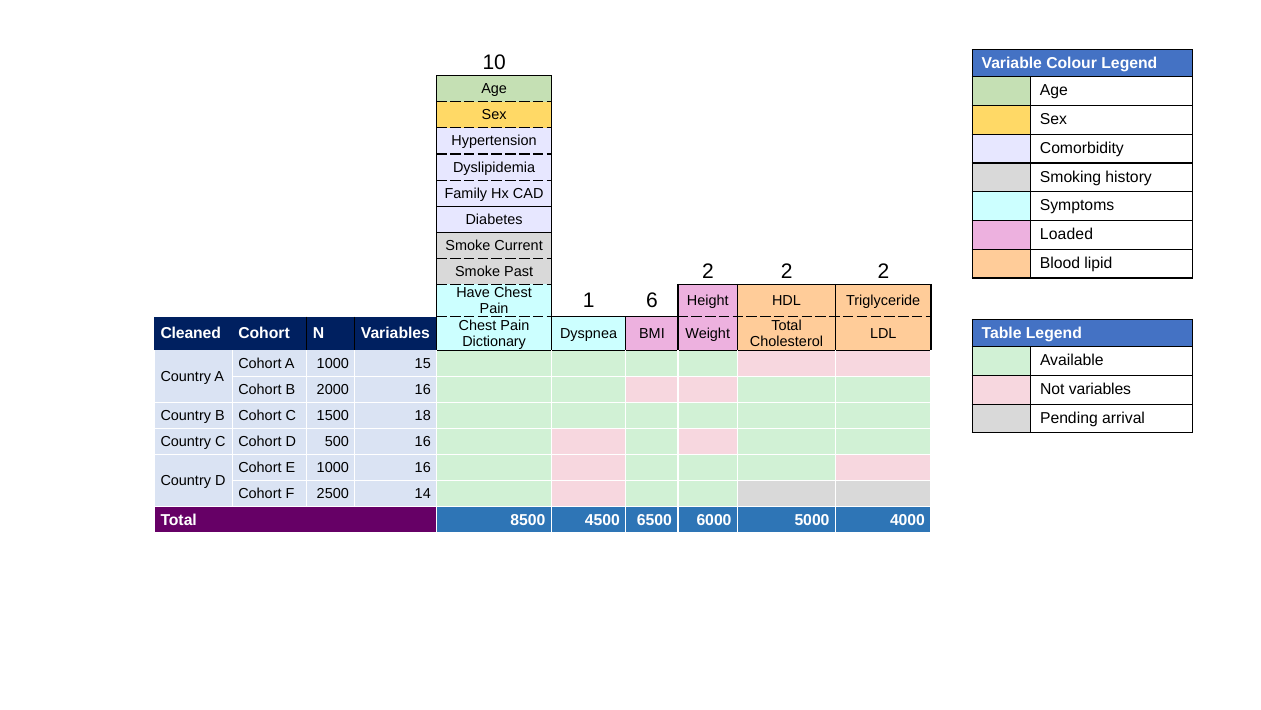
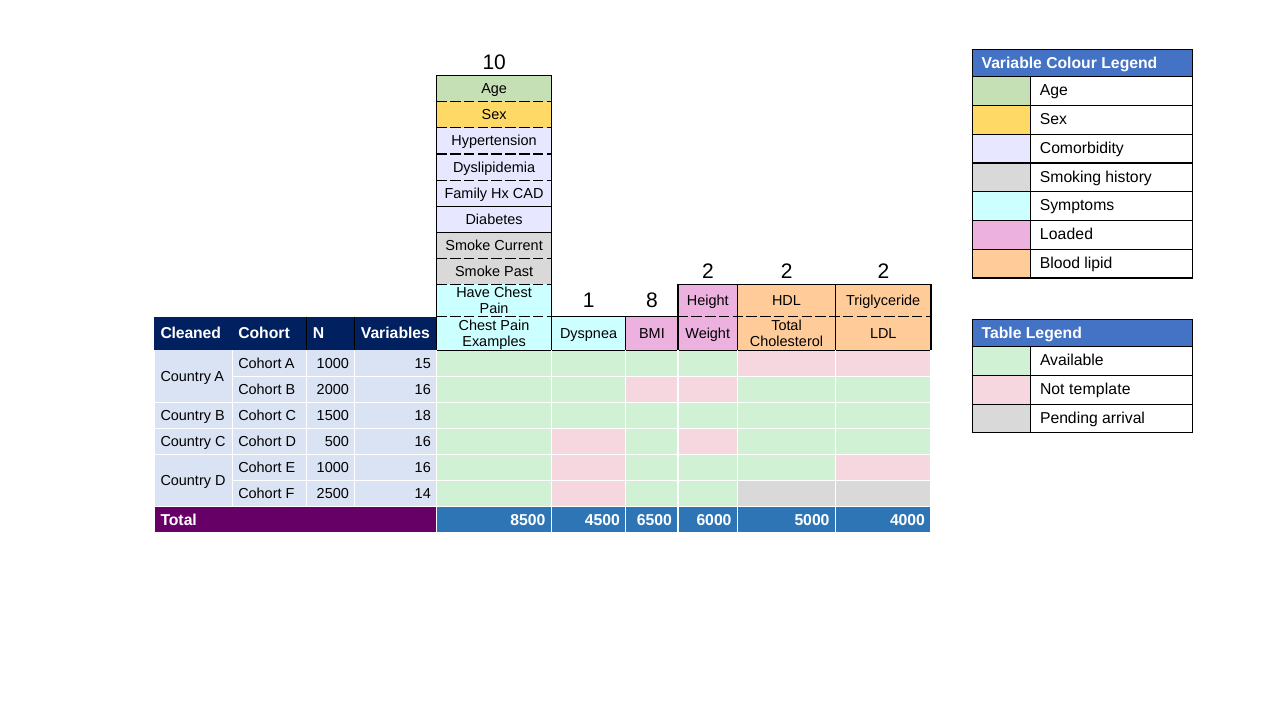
6: 6 -> 8
Dictionary: Dictionary -> Examples
Not variables: variables -> template
